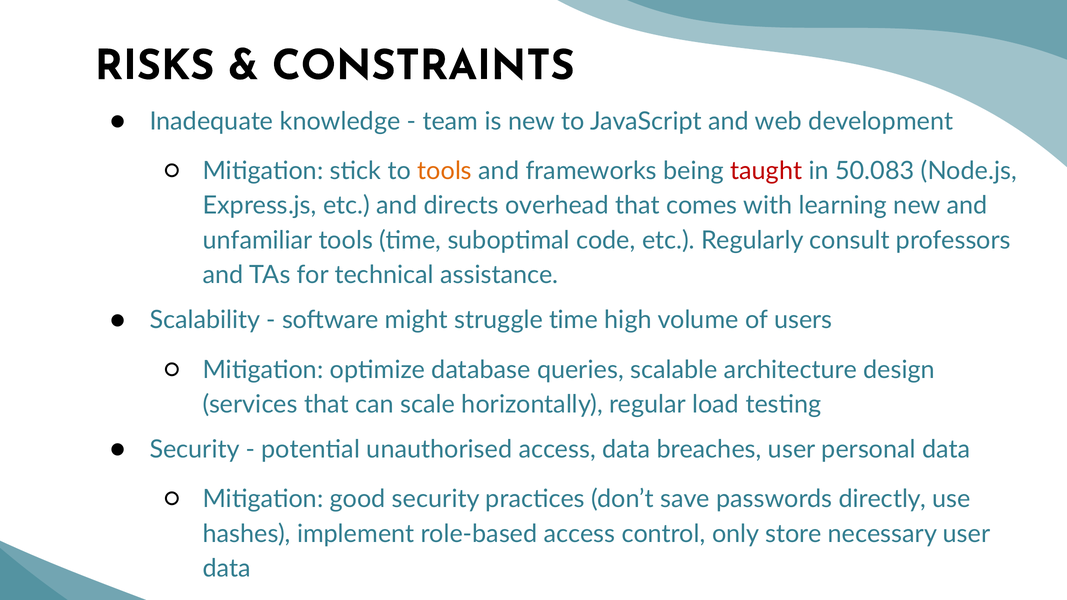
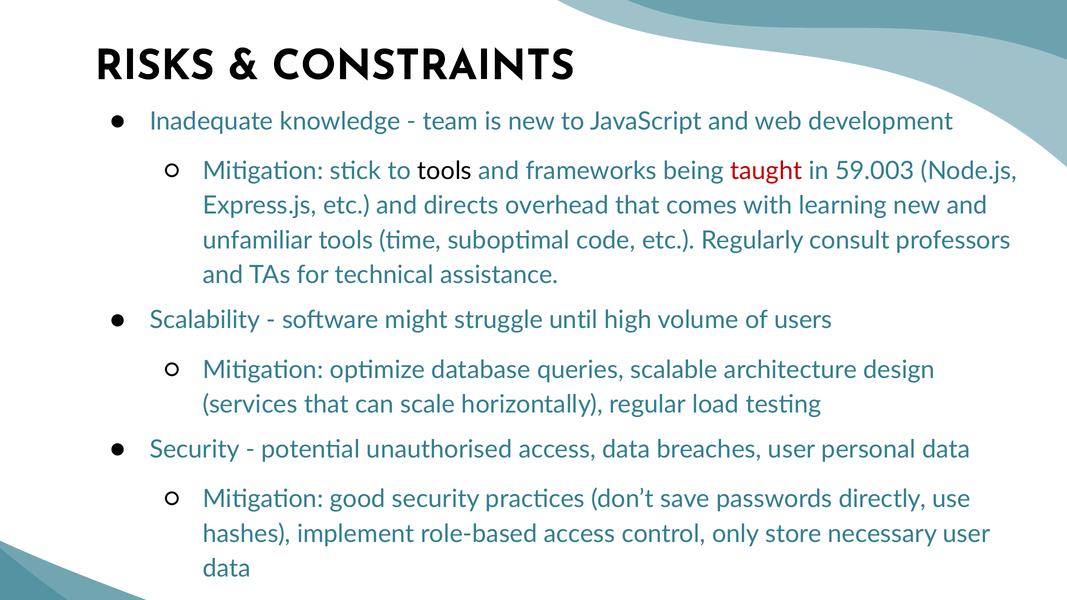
tools at (445, 171) colour: orange -> black
50.083: 50.083 -> 59.003
struggle time: time -> until
